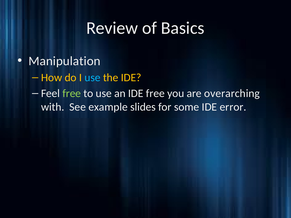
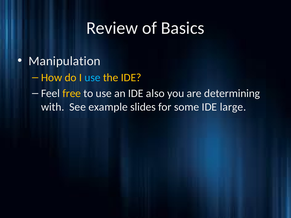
free at (72, 94) colour: light green -> yellow
IDE free: free -> also
overarching: overarching -> determining
error: error -> large
